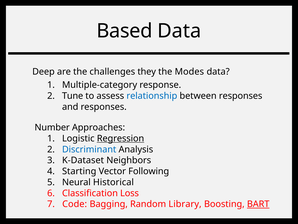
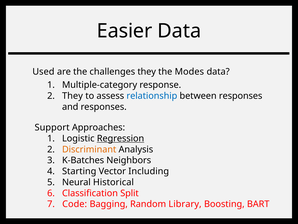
Based: Based -> Easier
Deep: Deep -> Used
Tune at (73, 96): Tune -> They
Number: Number -> Support
Discriminant colour: blue -> orange
K-Dataset: K-Dataset -> K-Batches
Following: Following -> Including
Loss: Loss -> Split
BART underline: present -> none
